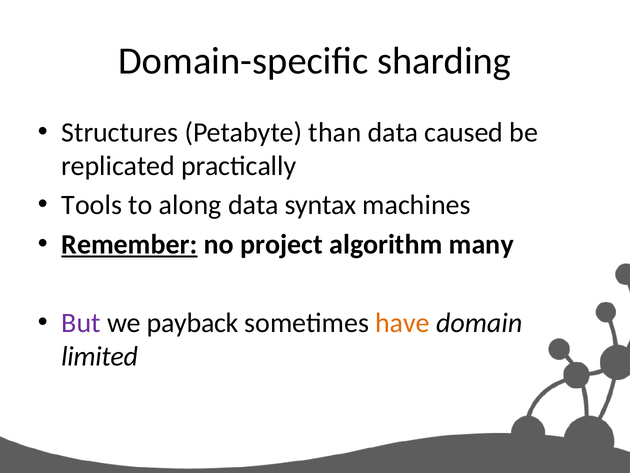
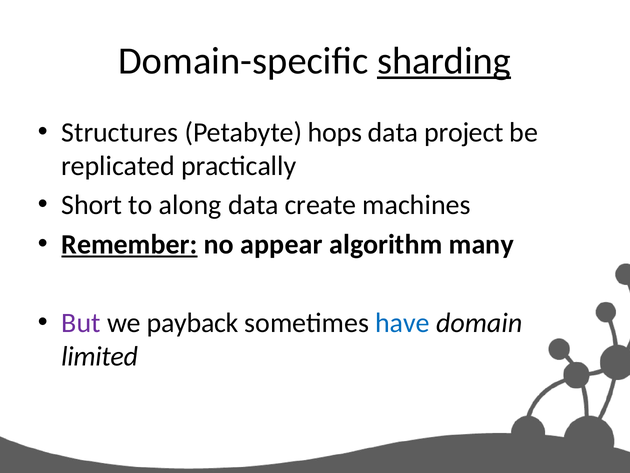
sharding underline: none -> present
than: than -> hops
caused: caused -> project
Tools: Tools -> Short
syntax: syntax -> create
project: project -> appear
have colour: orange -> blue
